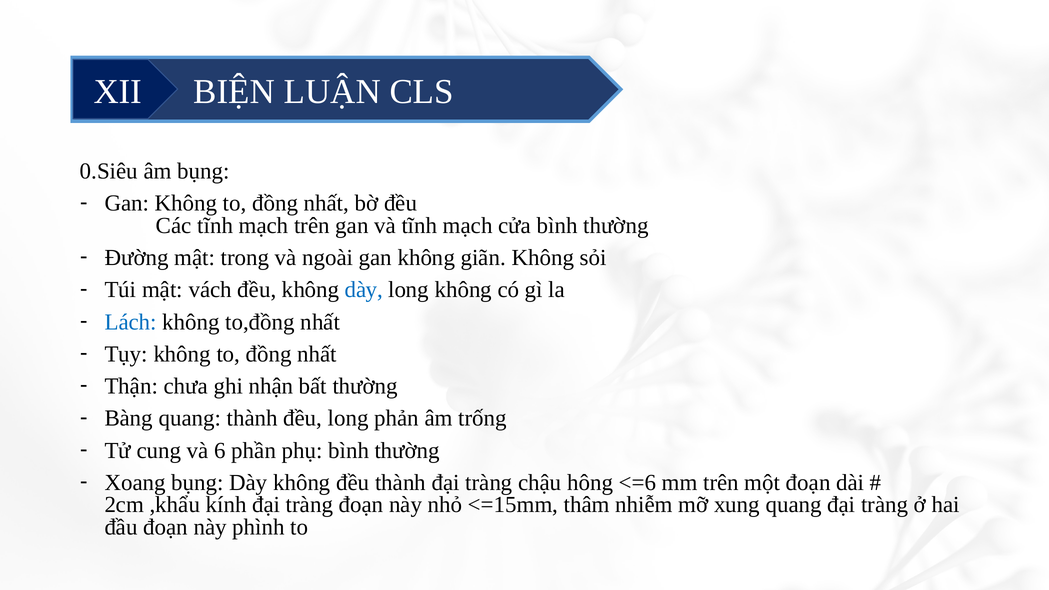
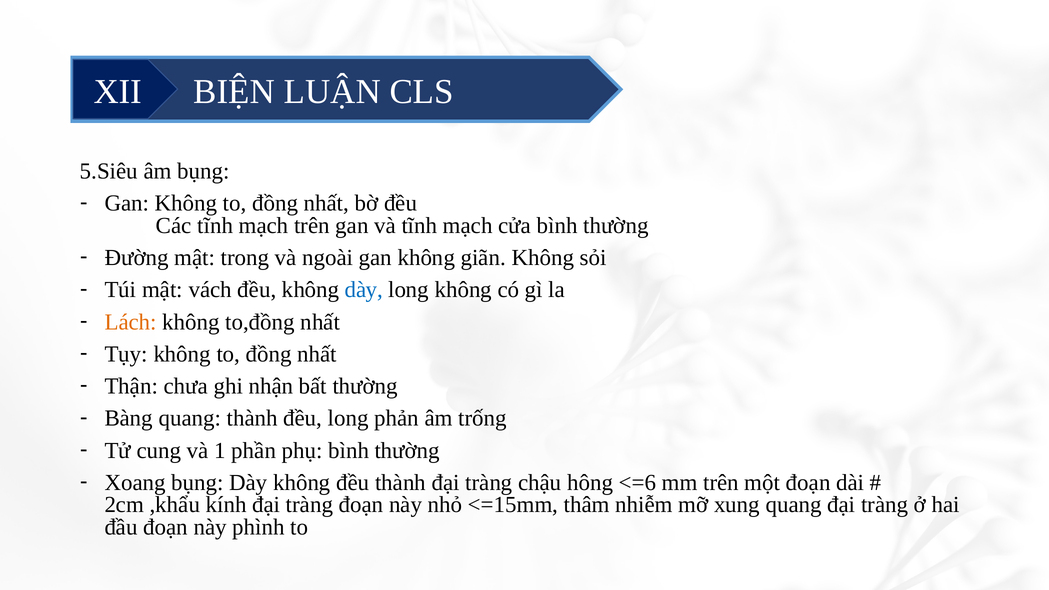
0.Siêu: 0.Siêu -> 5.Siêu
Lách colour: blue -> orange
6: 6 -> 1
